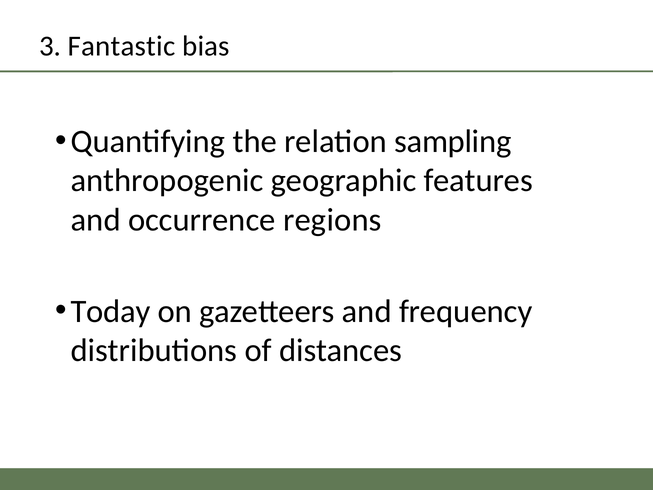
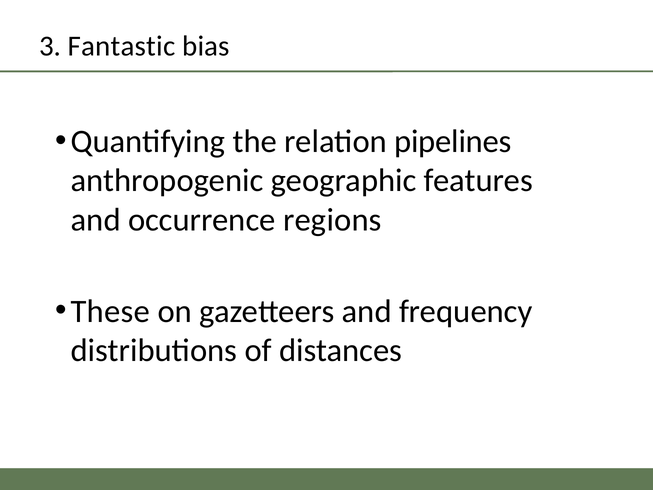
sampling: sampling -> pipelines
Today: Today -> These
